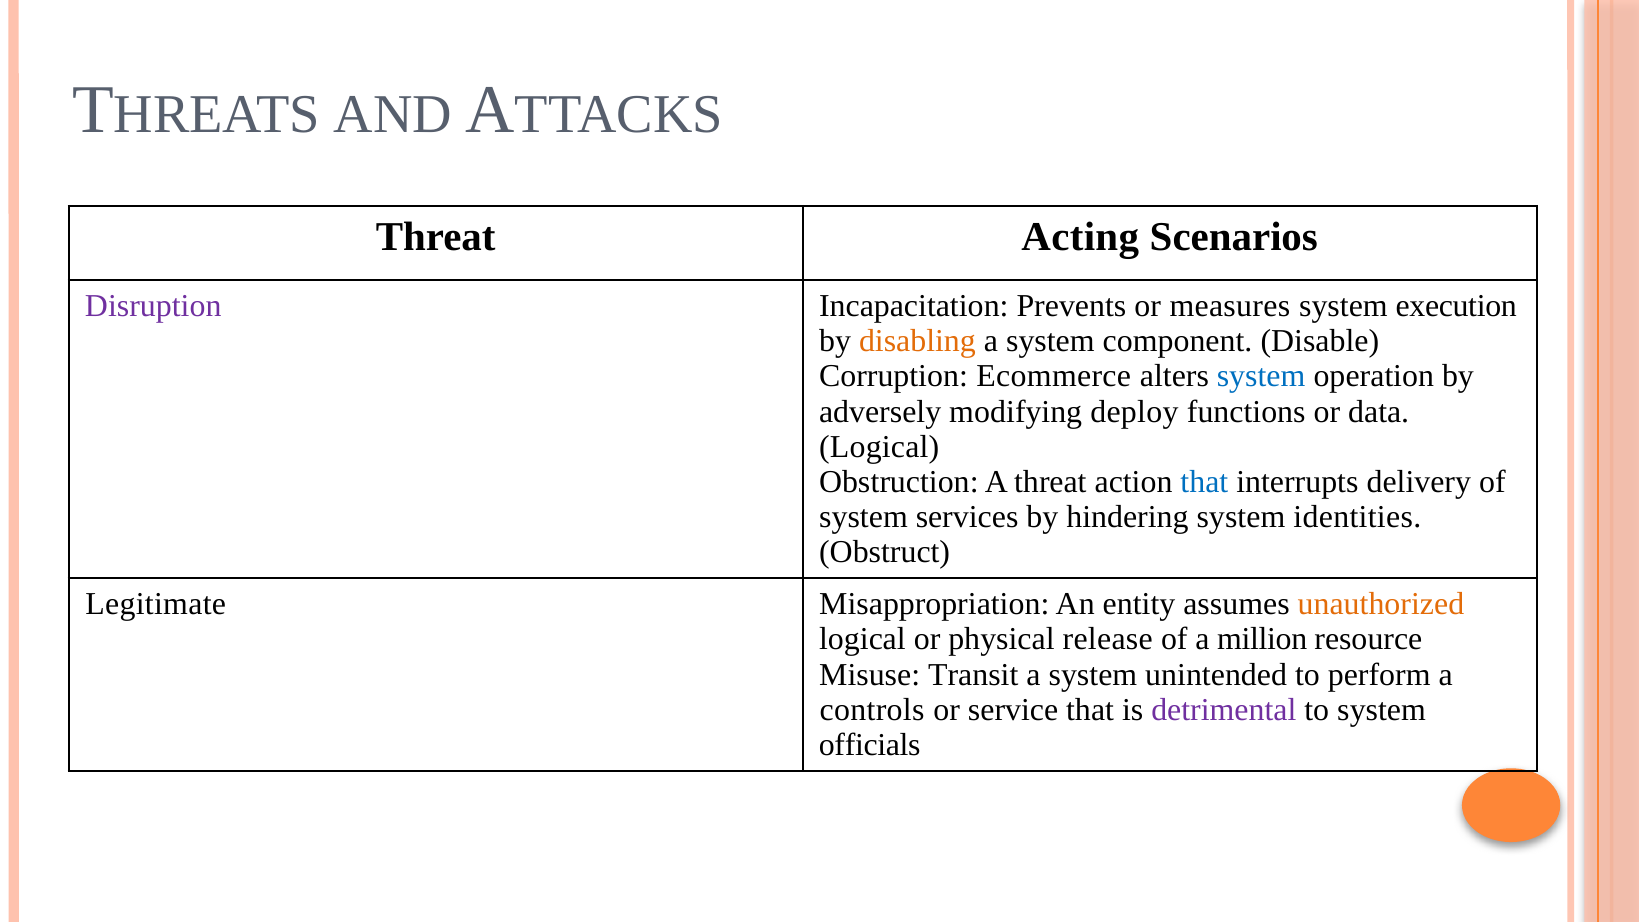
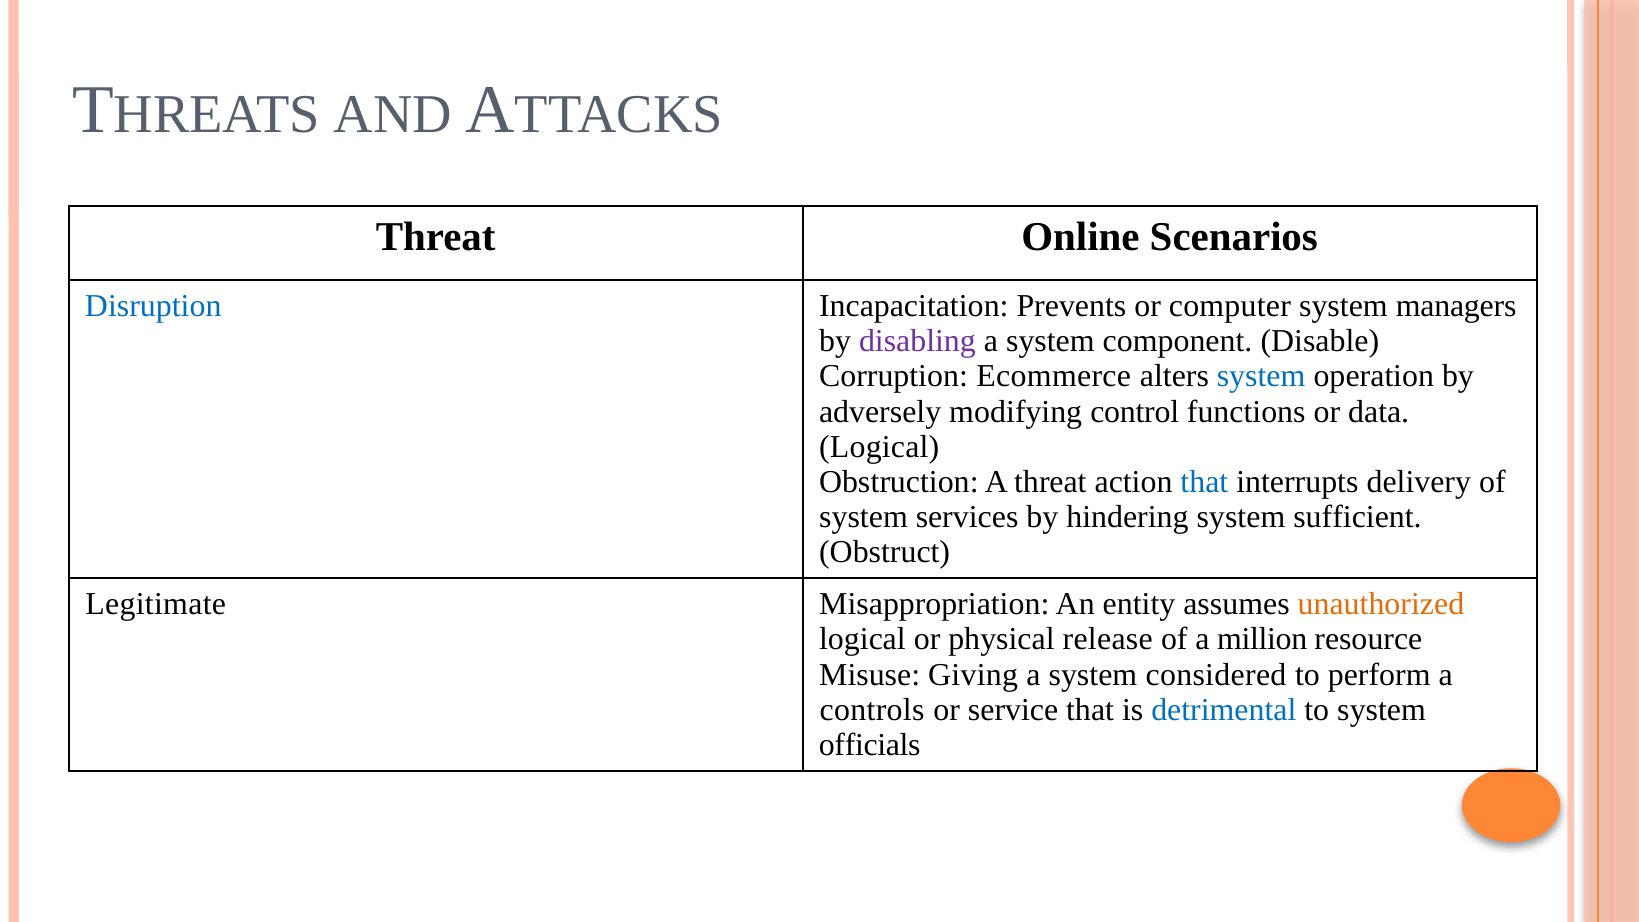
Acting: Acting -> Online
Disruption colour: purple -> blue
measures: measures -> computer
execution: execution -> managers
disabling colour: orange -> purple
deploy: deploy -> control
identities: identities -> sufficient
Transit: Transit -> Giving
unintended: unintended -> considered
detrimental colour: purple -> blue
